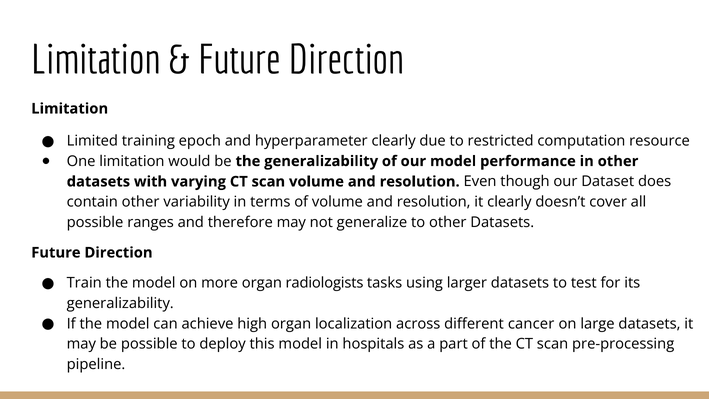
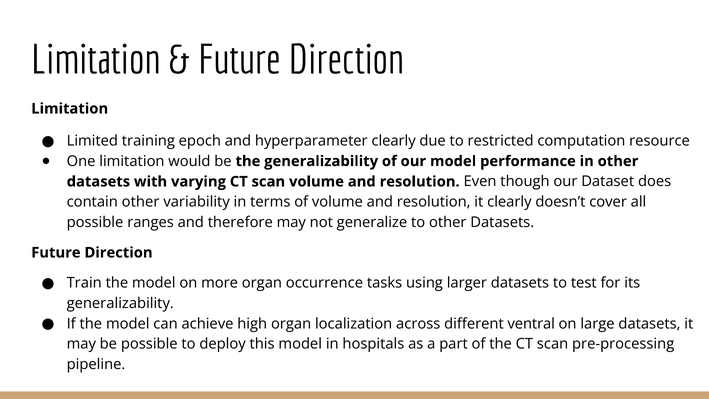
radiologists: radiologists -> occurrence
cancer: cancer -> ventral
